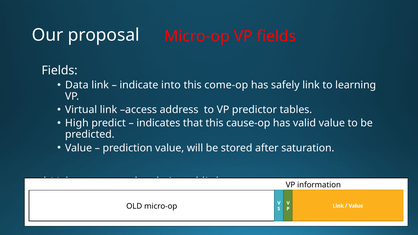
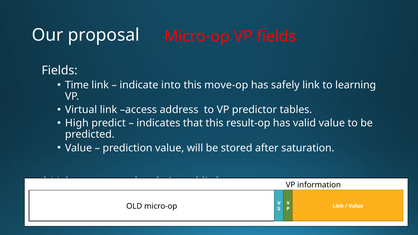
Data: Data -> Time
come-op: come-op -> move-op
cause-op: cause-op -> result-op
